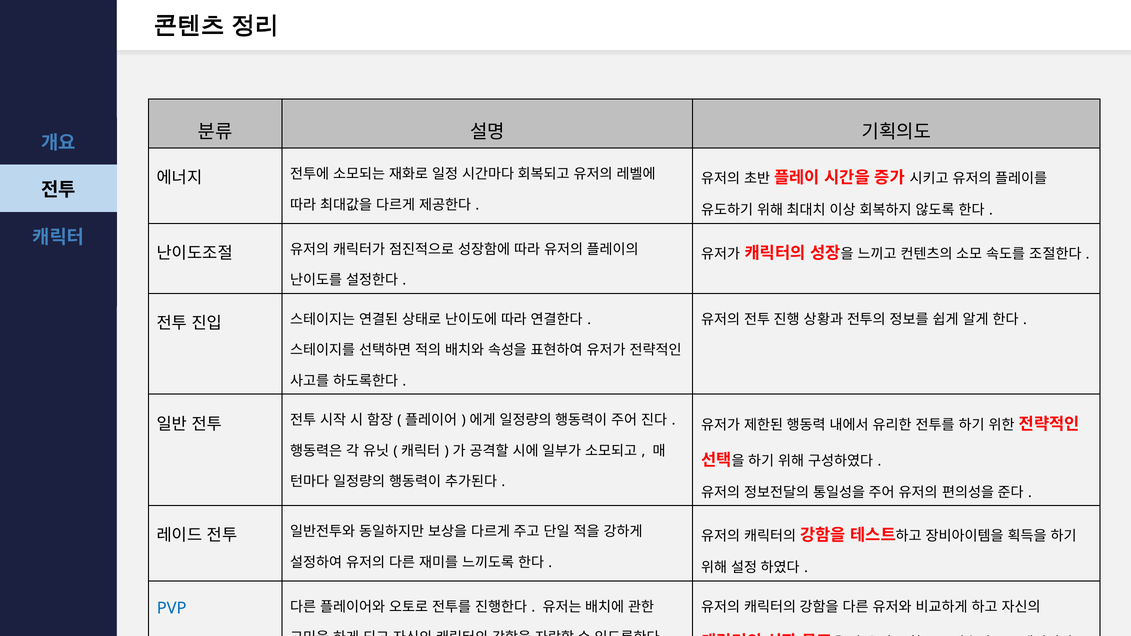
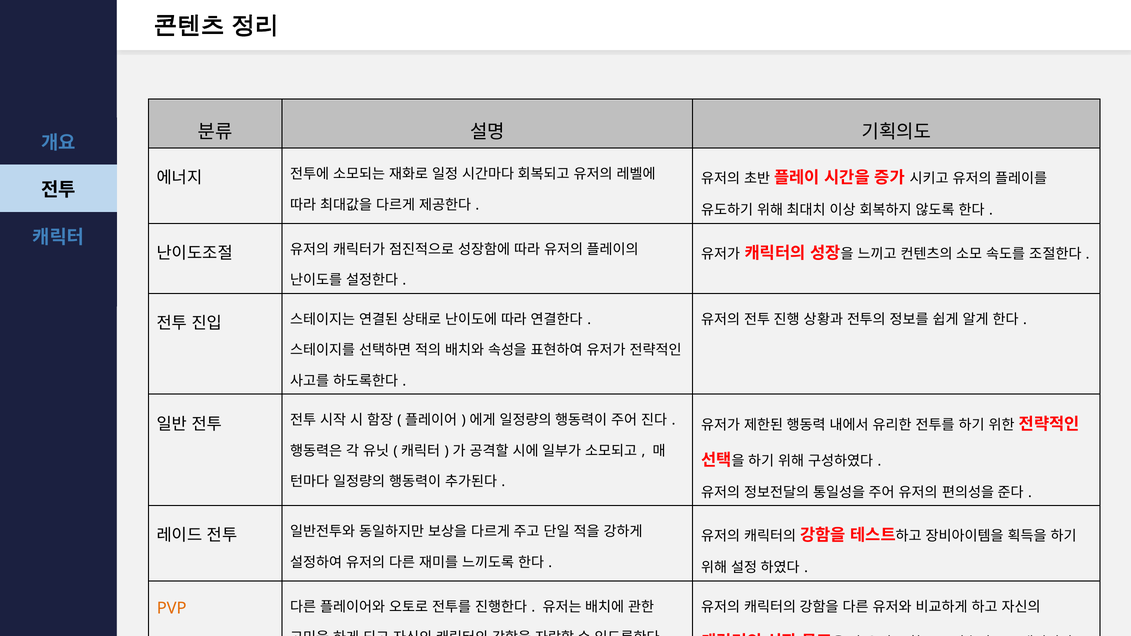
PVP colour: blue -> orange
